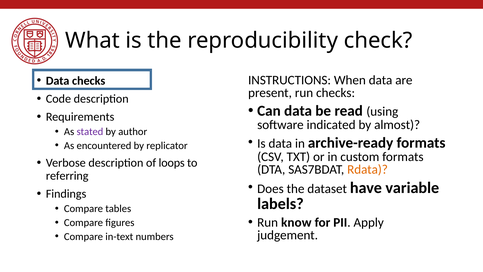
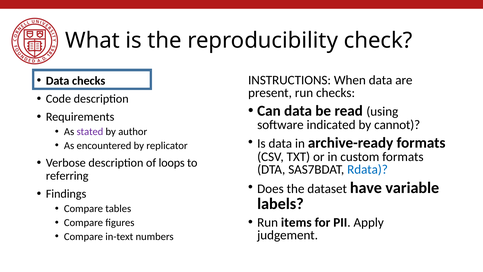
almost: almost -> cannot
Rdata colour: orange -> blue
know: know -> items
